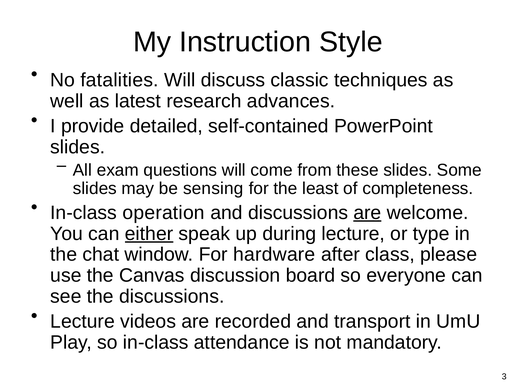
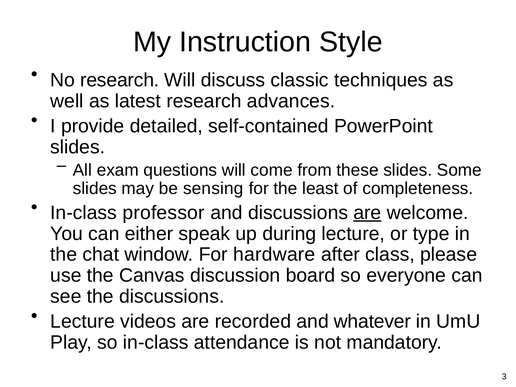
No fatalities: fatalities -> research
operation: operation -> professor
either underline: present -> none
transport: transport -> whatever
